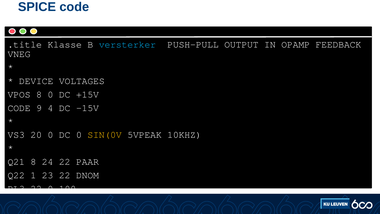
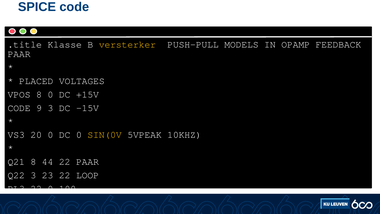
versterker colour: light blue -> yellow
OUTPUT: OUTPUT -> MODELS
VNEG at (19, 54): VNEG -> PAAR
DEVICE: DEVICE -> PLACED
9 4: 4 -> 3
24: 24 -> 44
Q22 1: 1 -> 3
DNOM: DNOM -> LOOP
